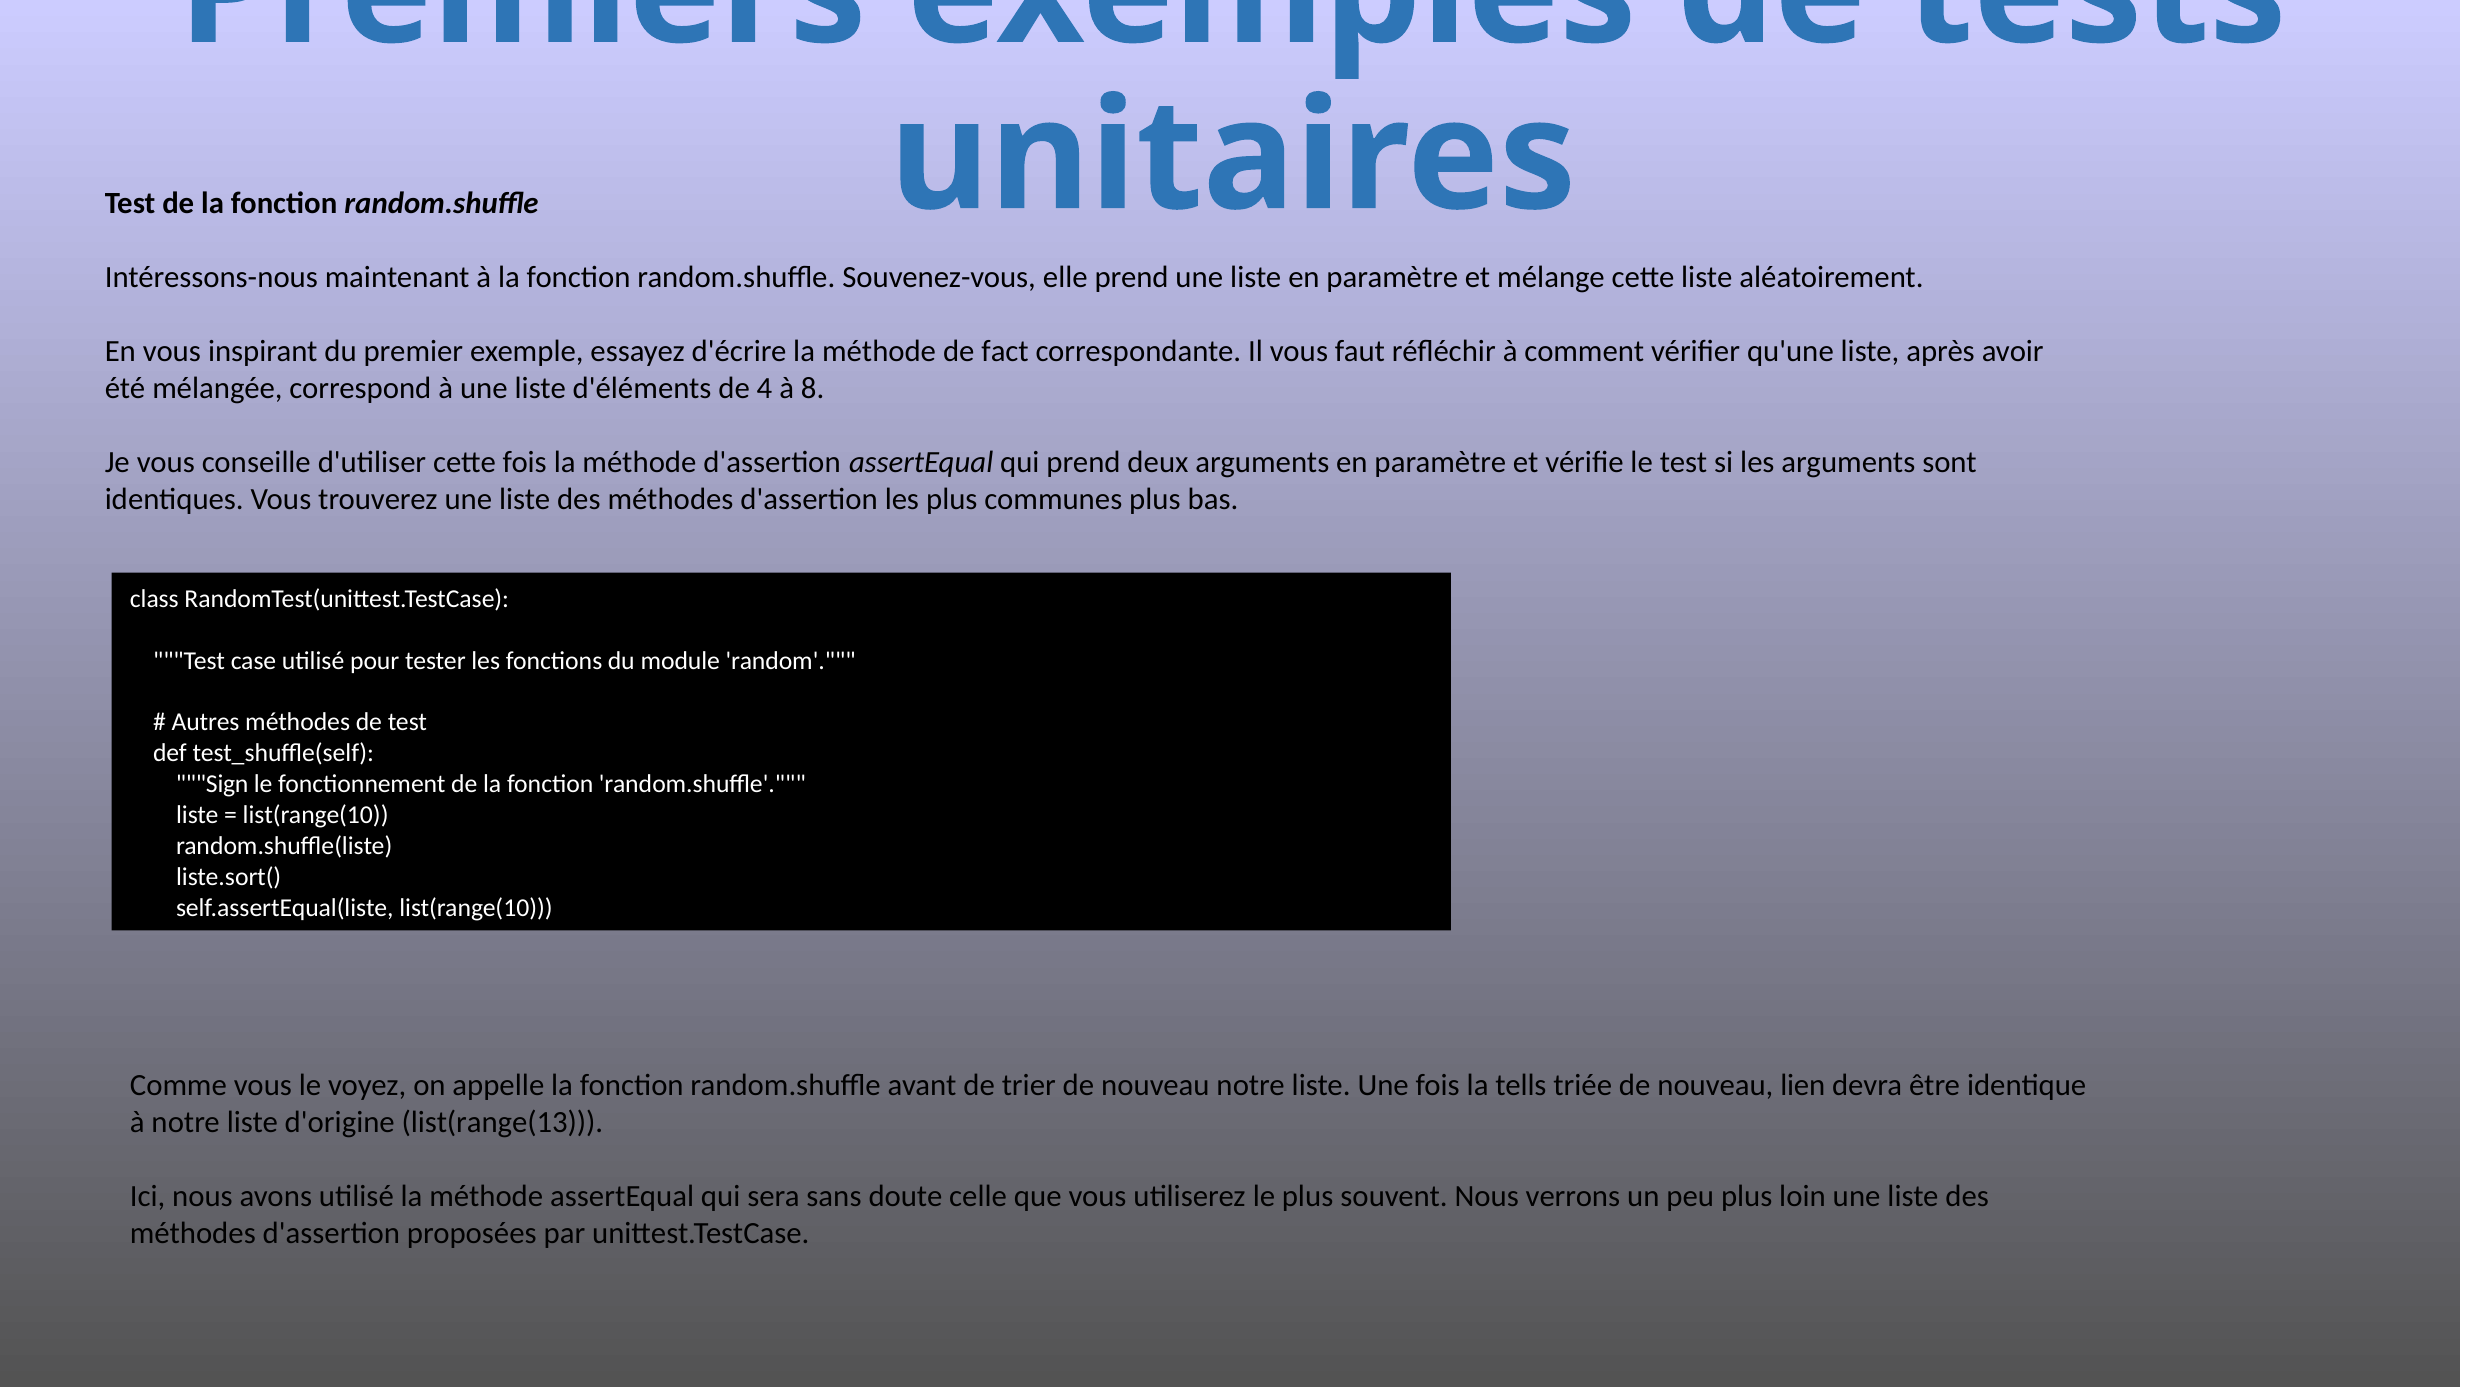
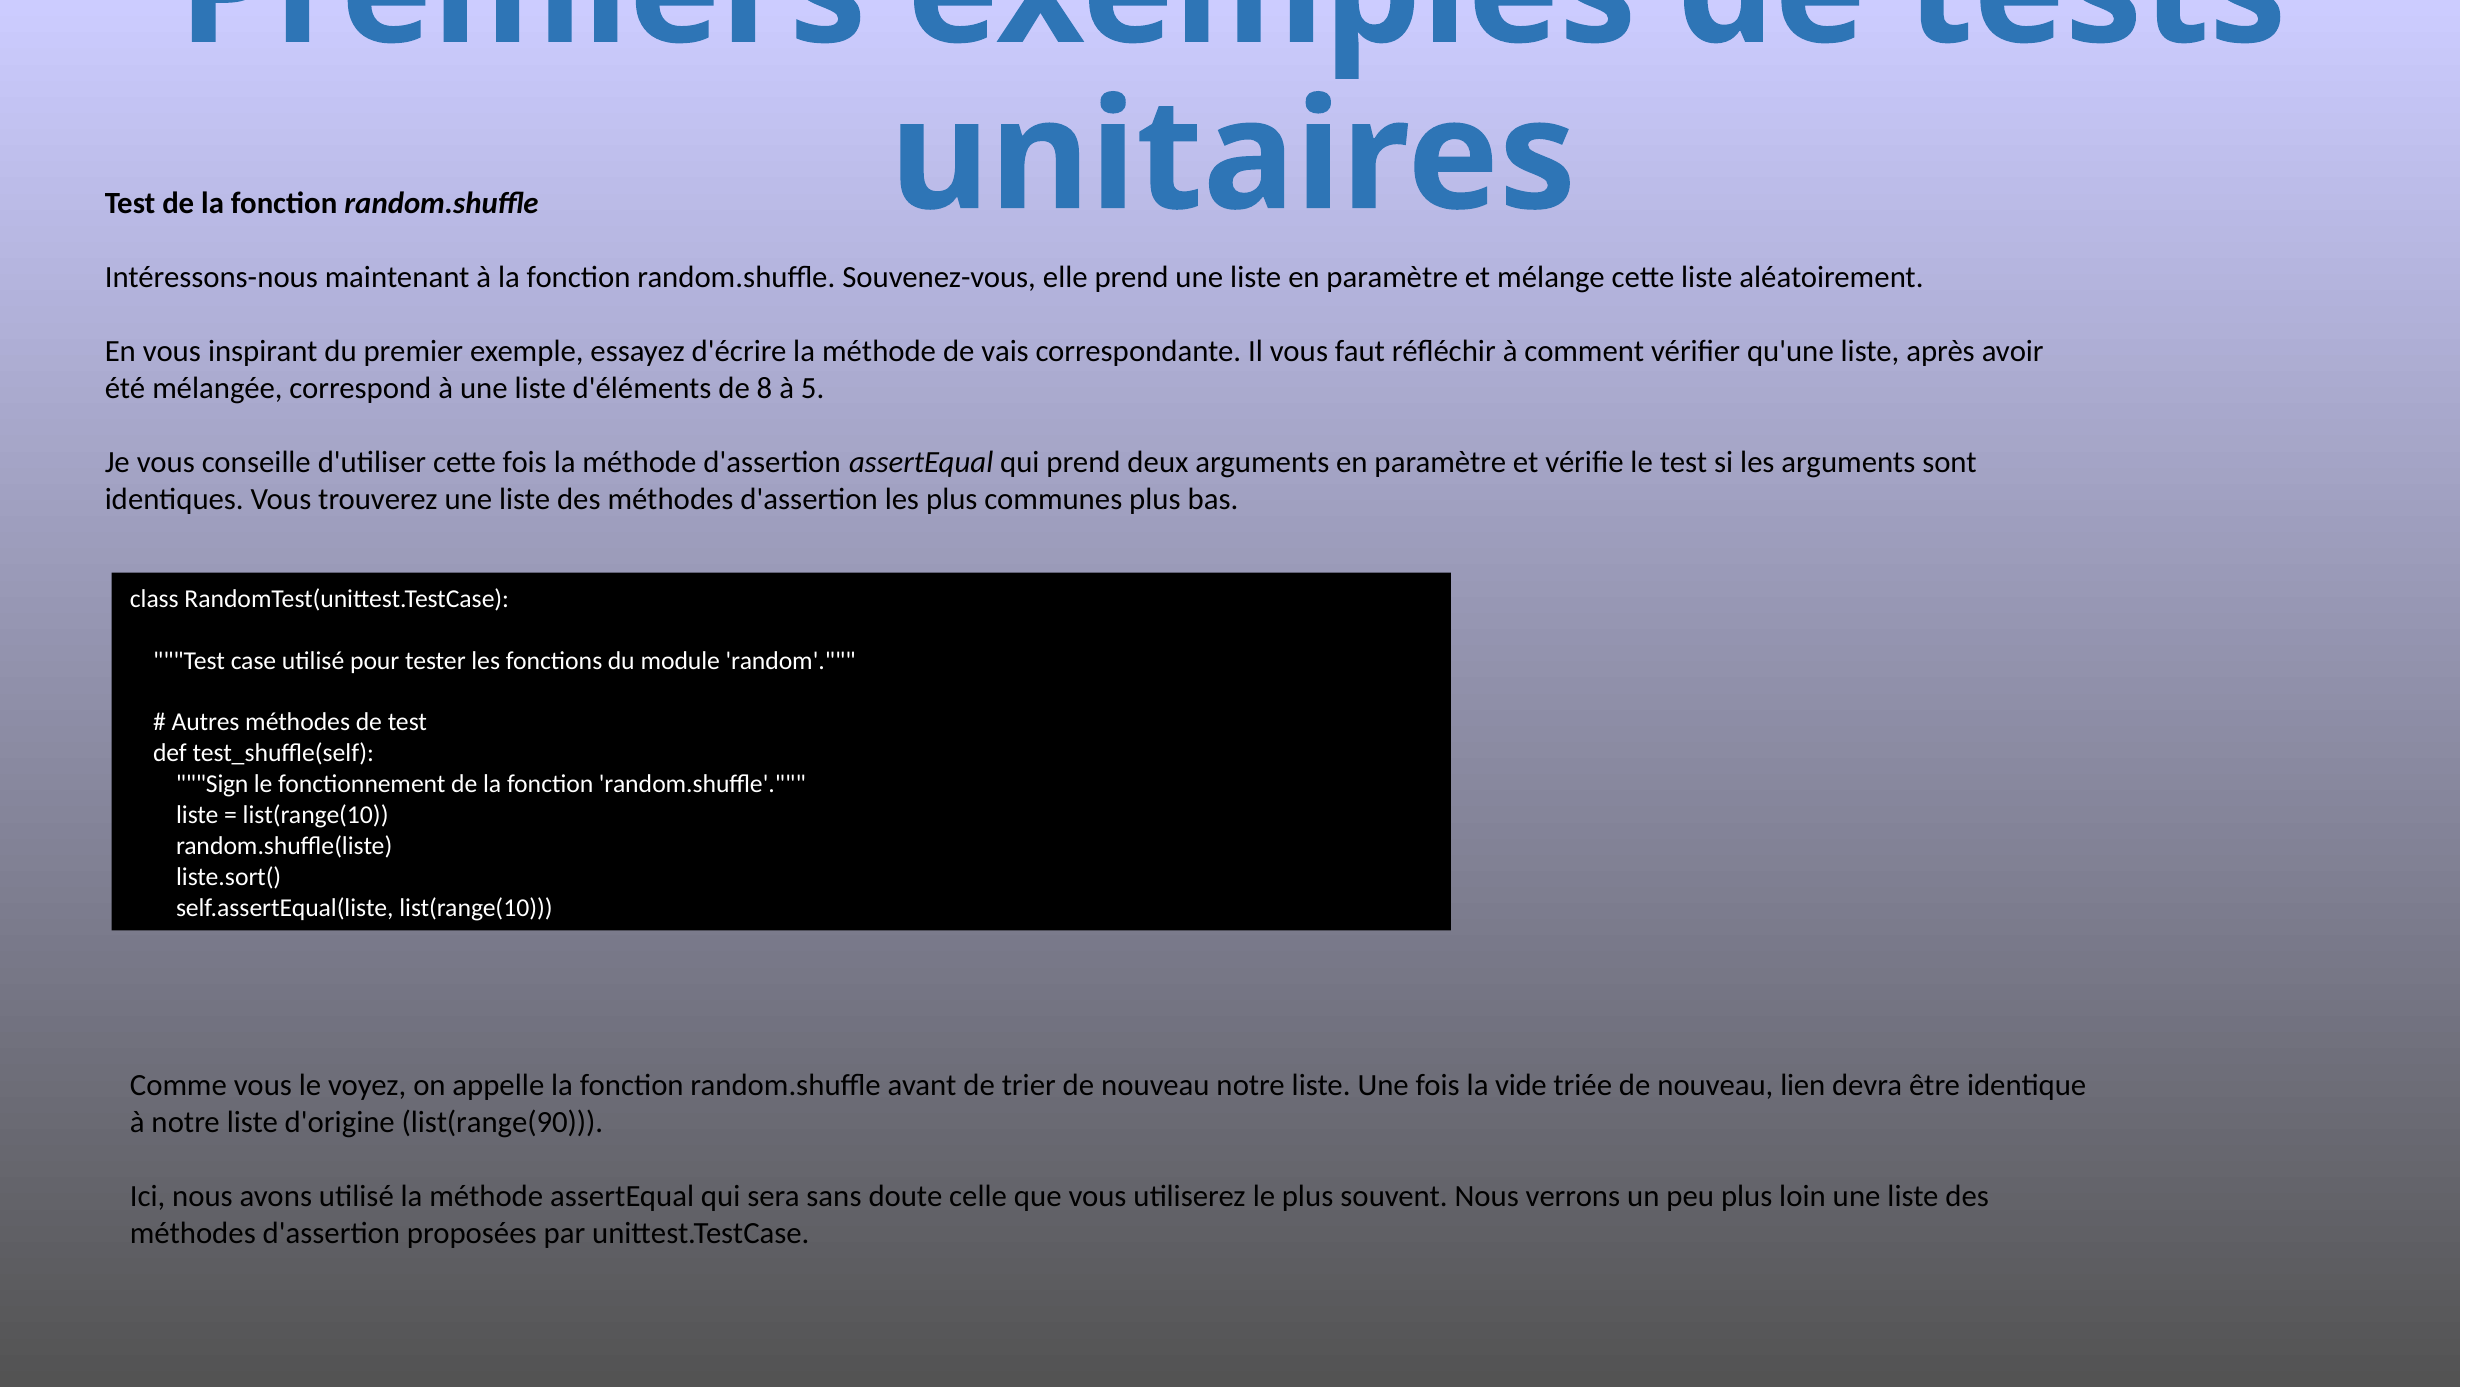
fact: fact -> vais
4: 4 -> 8
8: 8 -> 5
tells: tells -> vide
list(range(13: list(range(13 -> list(range(90
